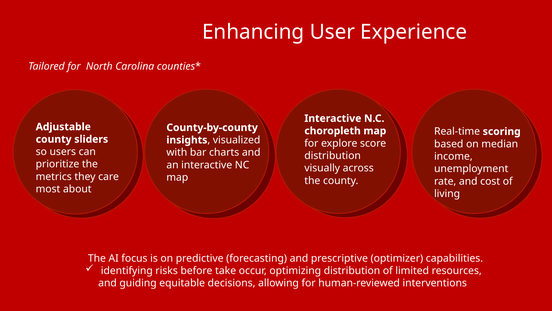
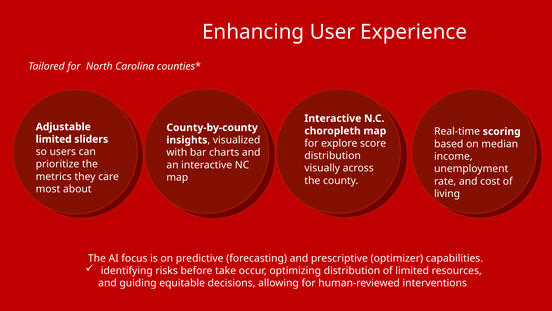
county at (54, 139): county -> limited
